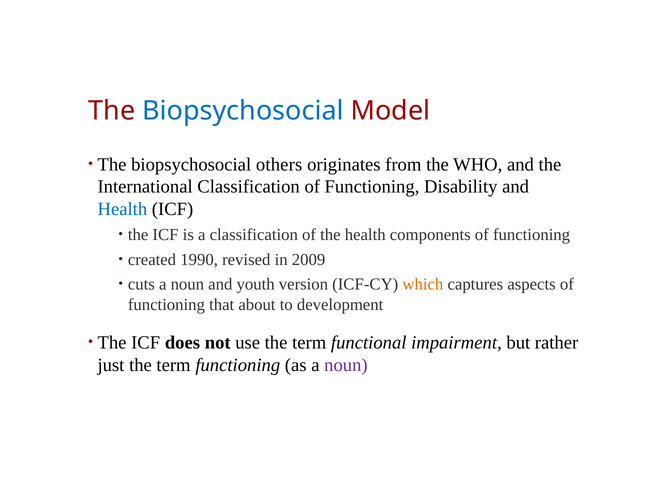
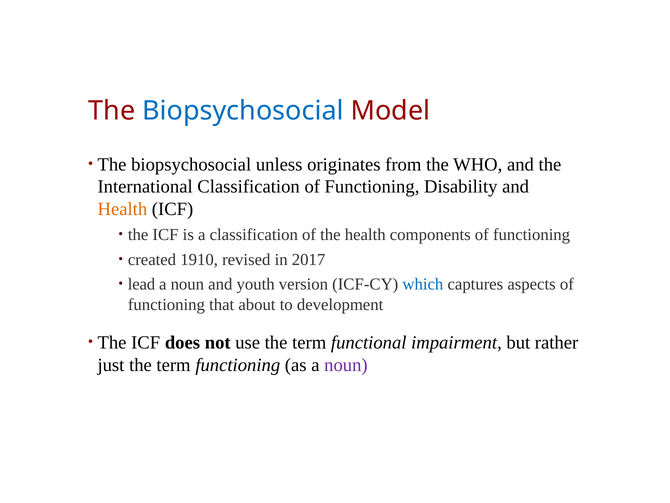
others: others -> unless
Health at (122, 209) colour: blue -> orange
1990: 1990 -> 1910
2009: 2009 -> 2017
cuts: cuts -> lead
which colour: orange -> blue
